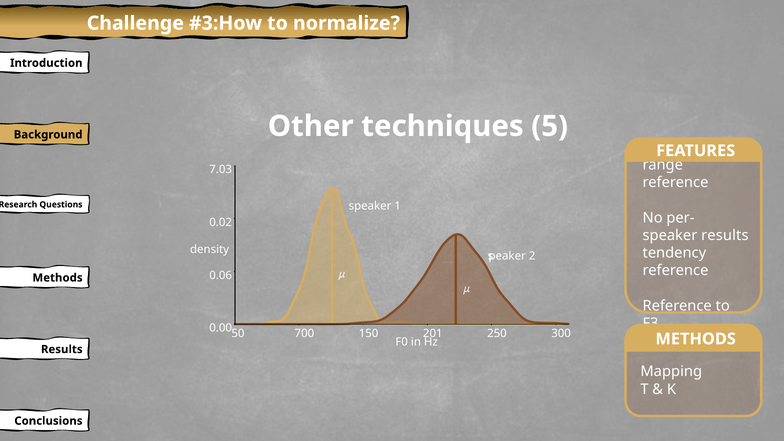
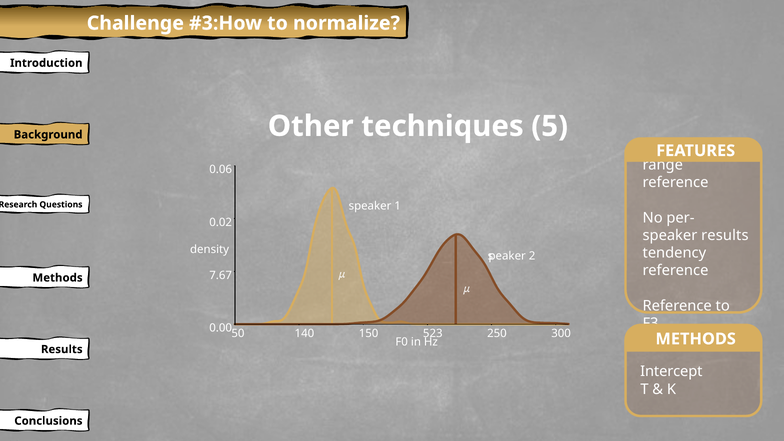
7.03: 7.03 -> 0.06
0.06: 0.06 -> 7.67
700: 700 -> 140
201: 201 -> 523
Mapping: Mapping -> Intercept
